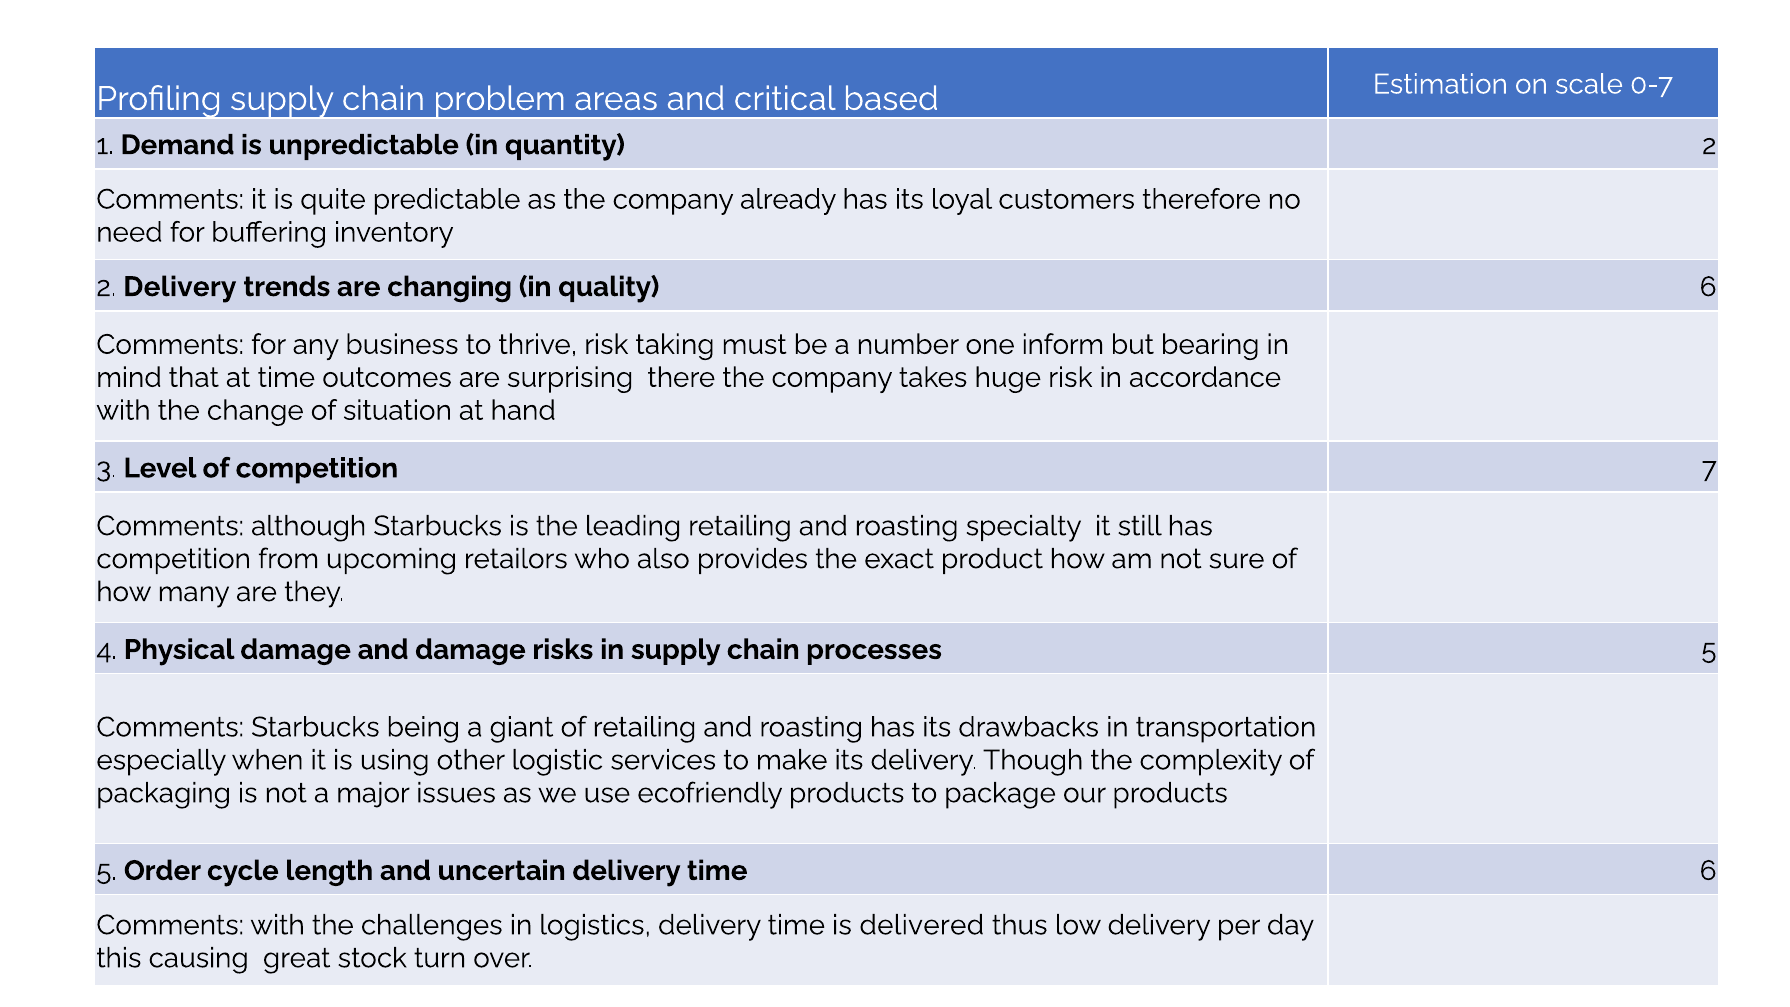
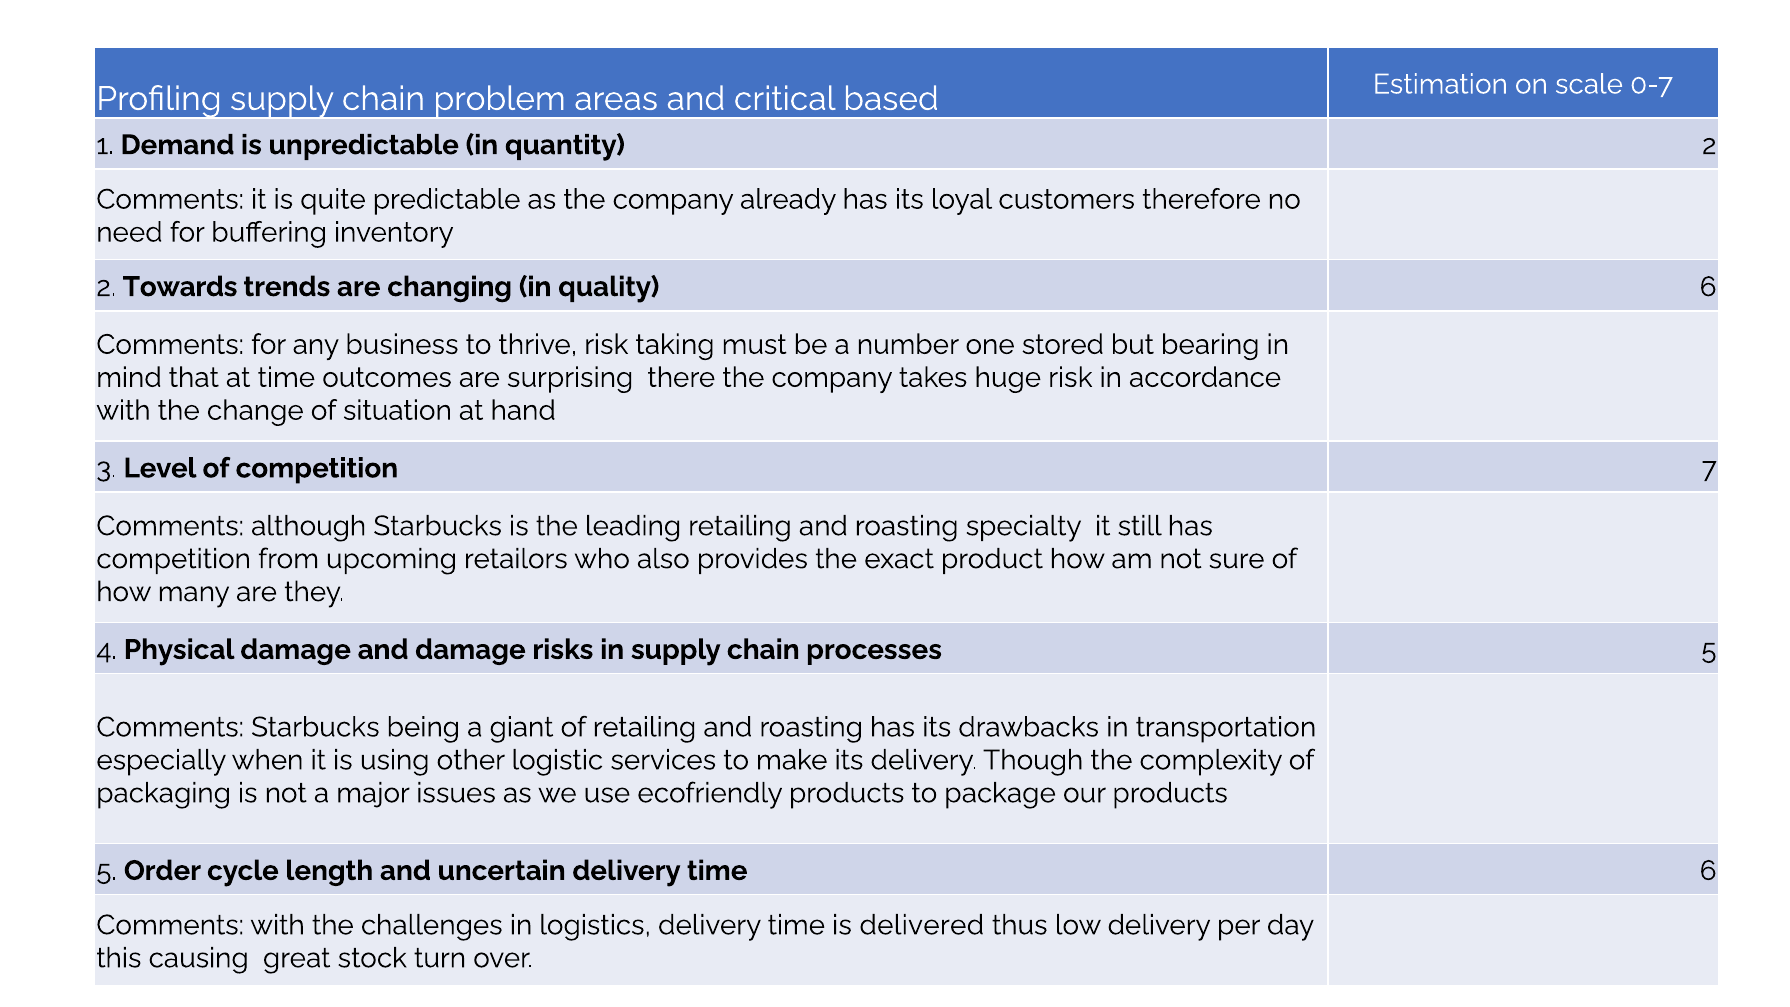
2 Delivery: Delivery -> Towards
inform: inform -> stored
